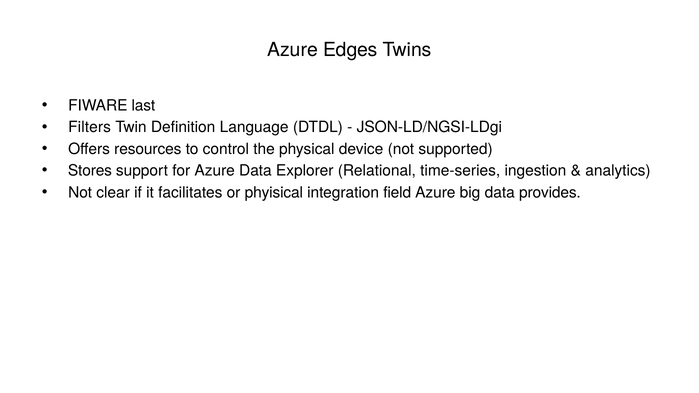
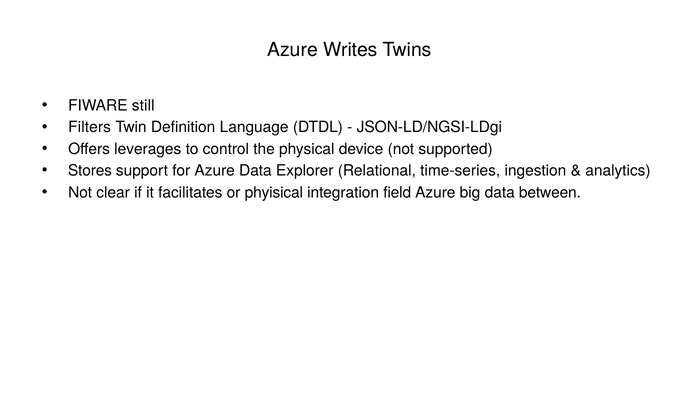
Edges: Edges -> Writes
last: last -> still
resources: resources -> leverages
provides: provides -> between
